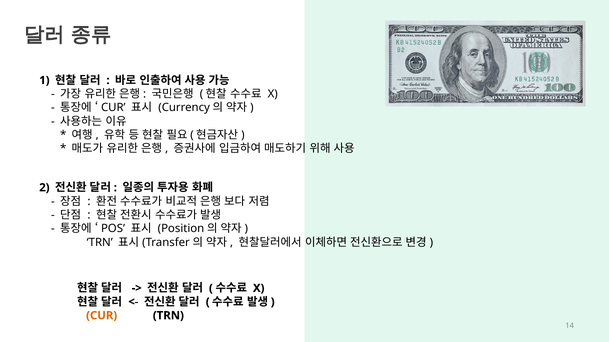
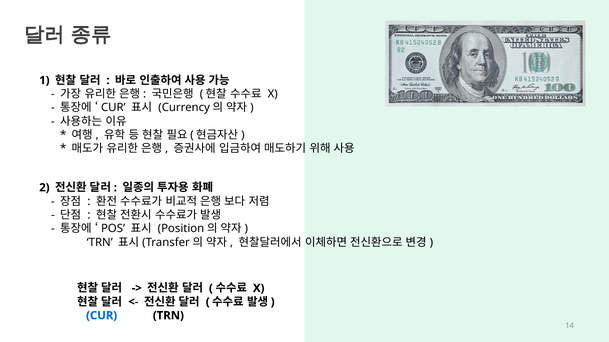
CUR at (102, 316) colour: orange -> blue
